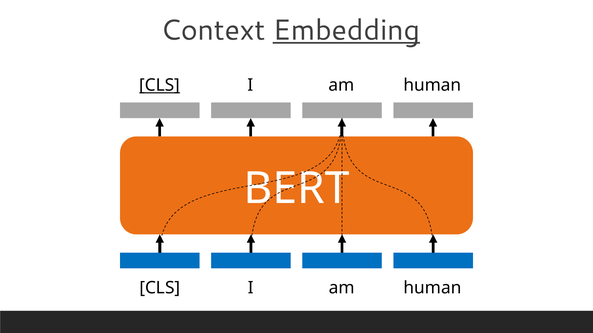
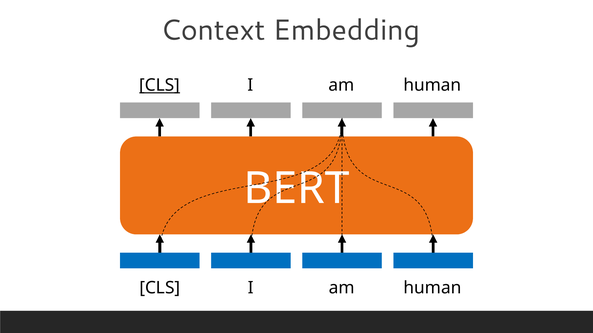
Embedding underline: present -> none
